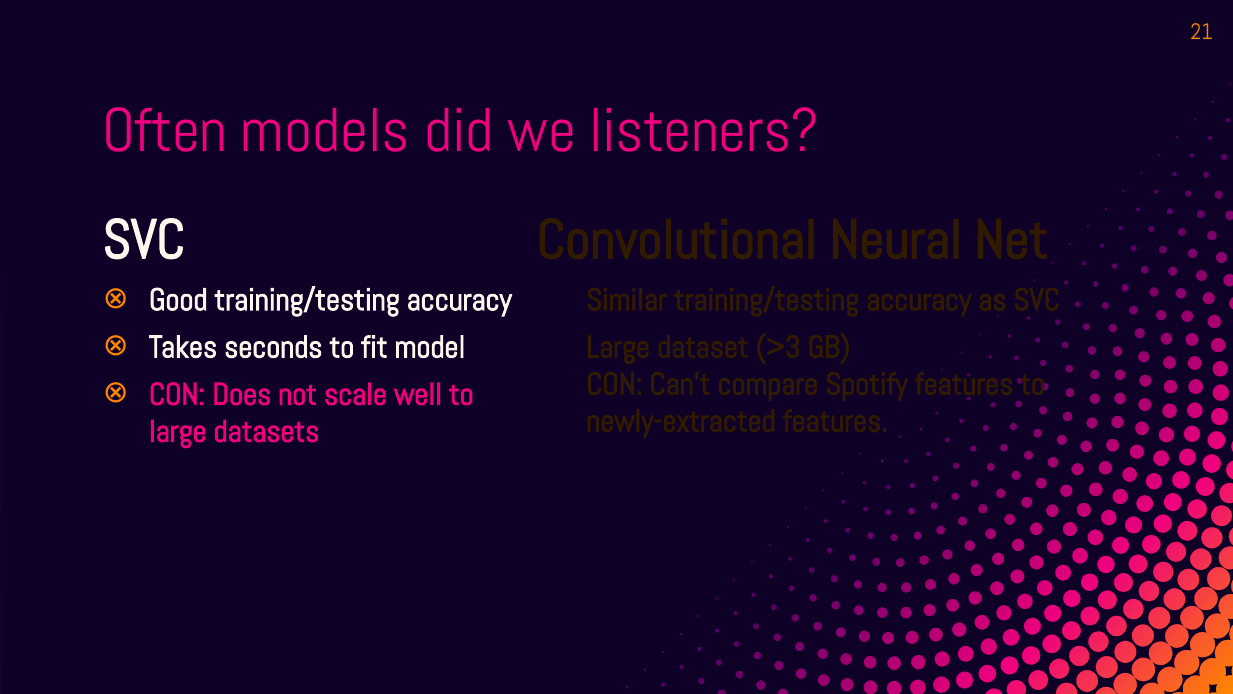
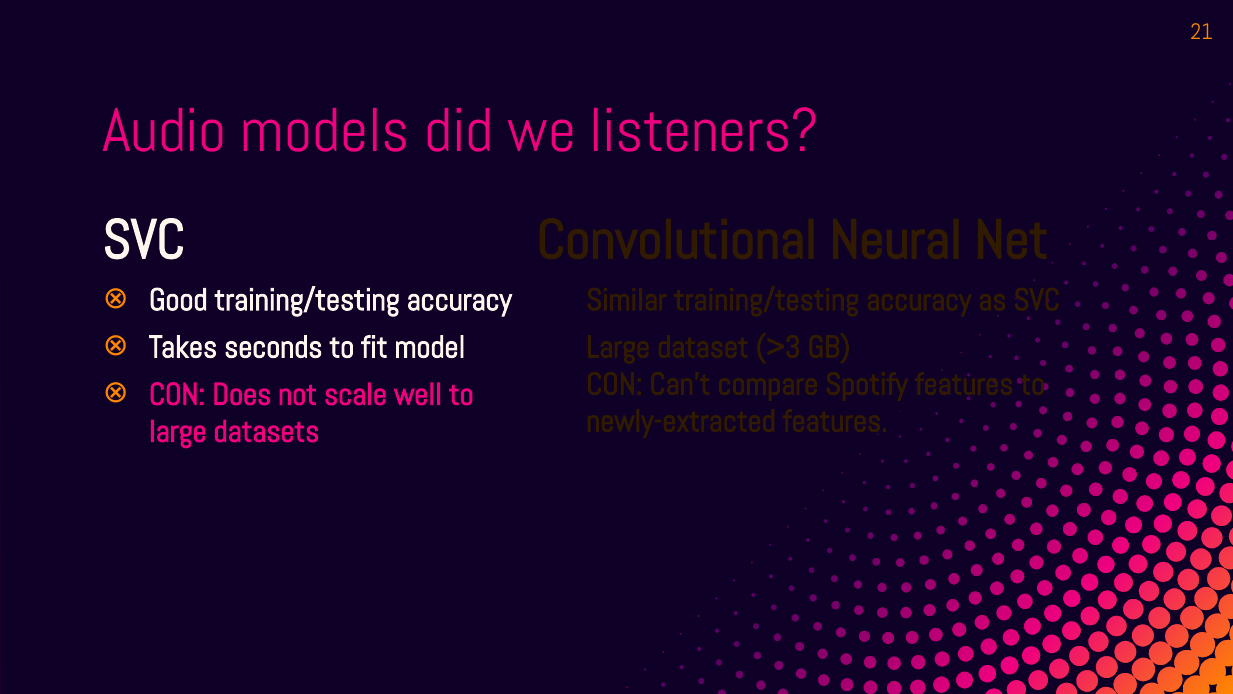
Often: Often -> Audio
